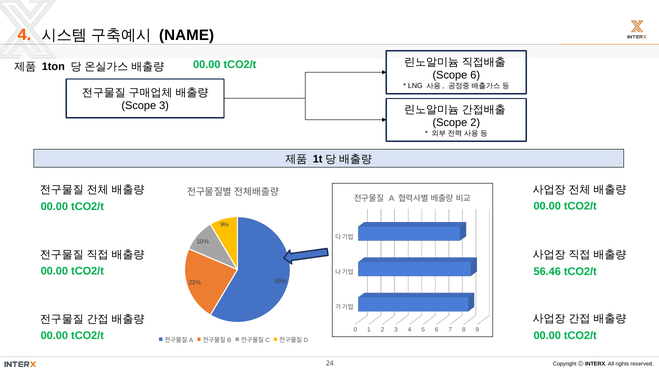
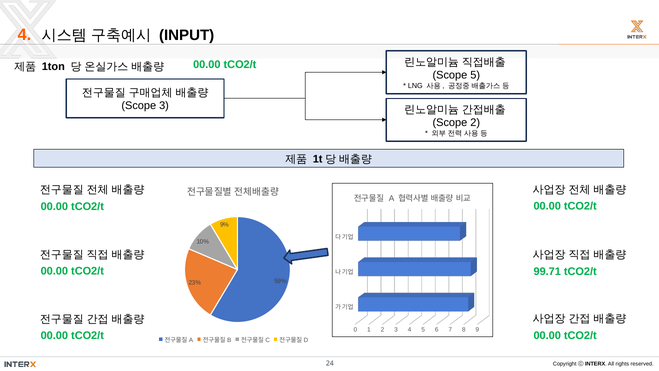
NAME: NAME -> INPUT
Scope 6: 6 -> 5
56.46: 56.46 -> 99.71
